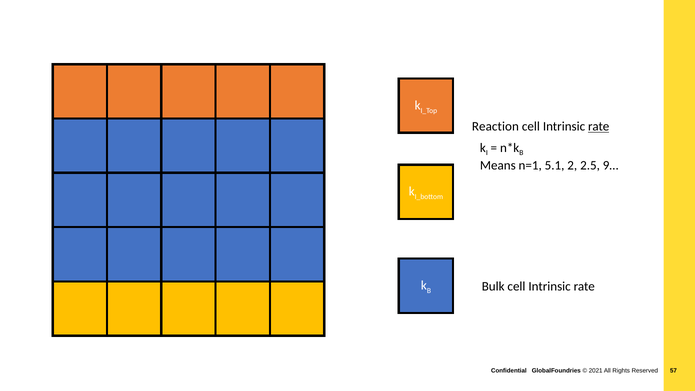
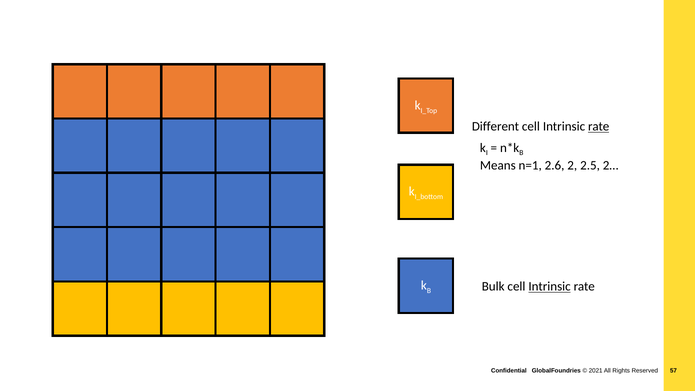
Reaction: Reaction -> Different
5.1: 5.1 -> 2.6
9…: 9… -> 2…
Intrinsic at (550, 286) underline: none -> present
